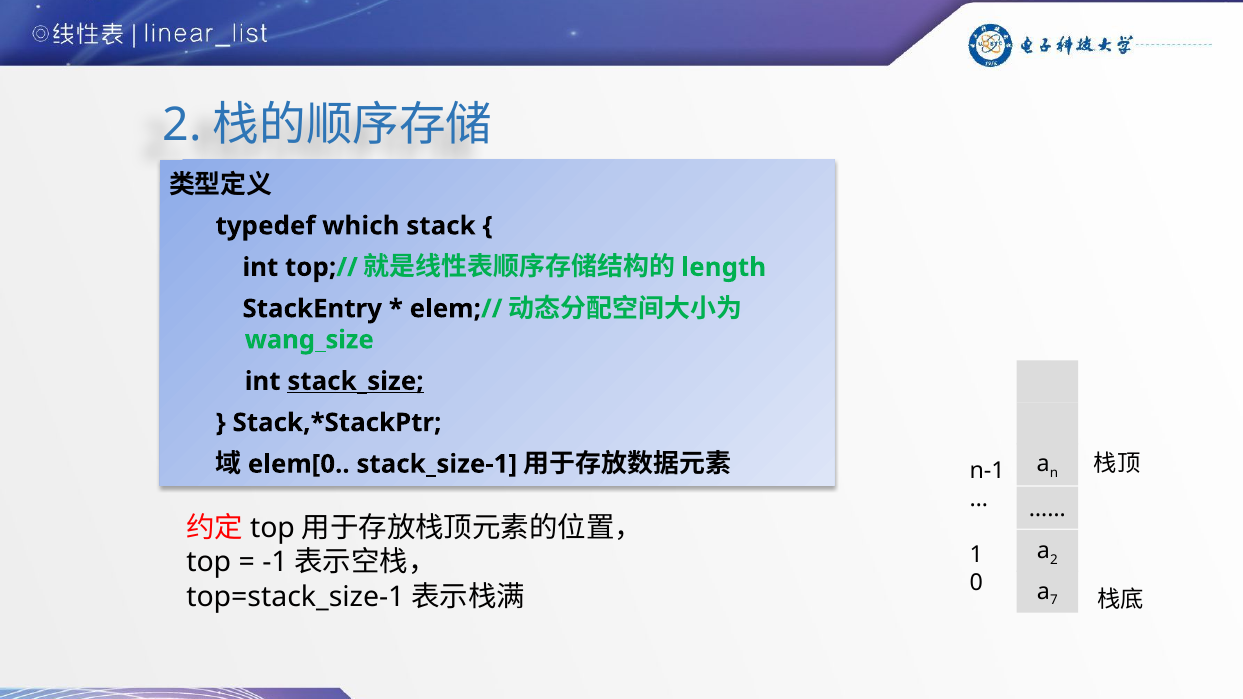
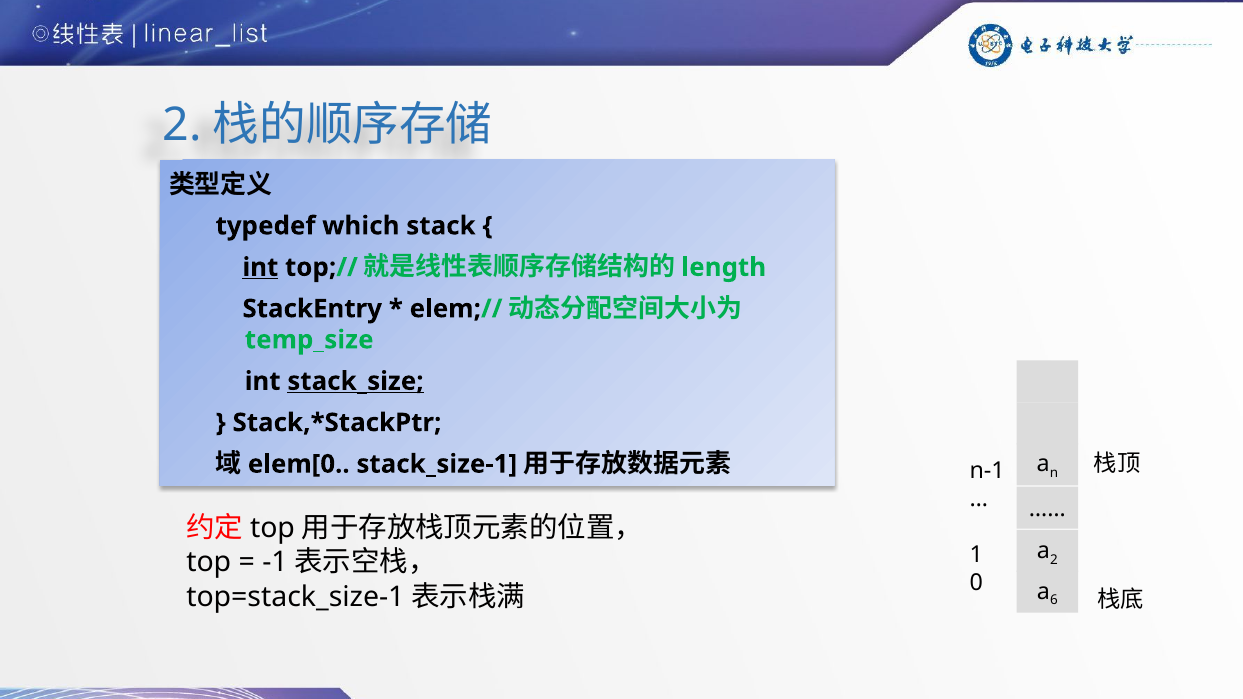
int at (260, 267) underline: none -> present
wang_size: wang_size -> temp_size
7: 7 -> 6
